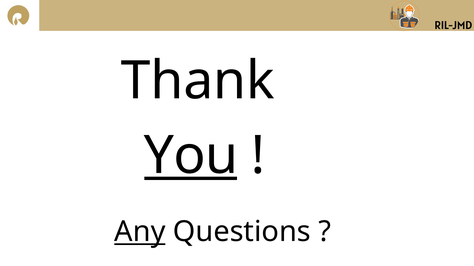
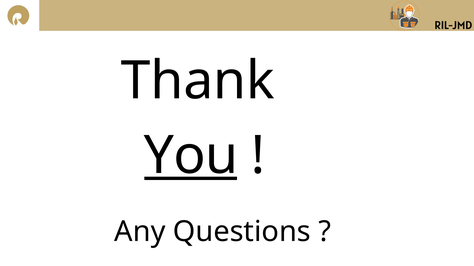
Any underline: present -> none
